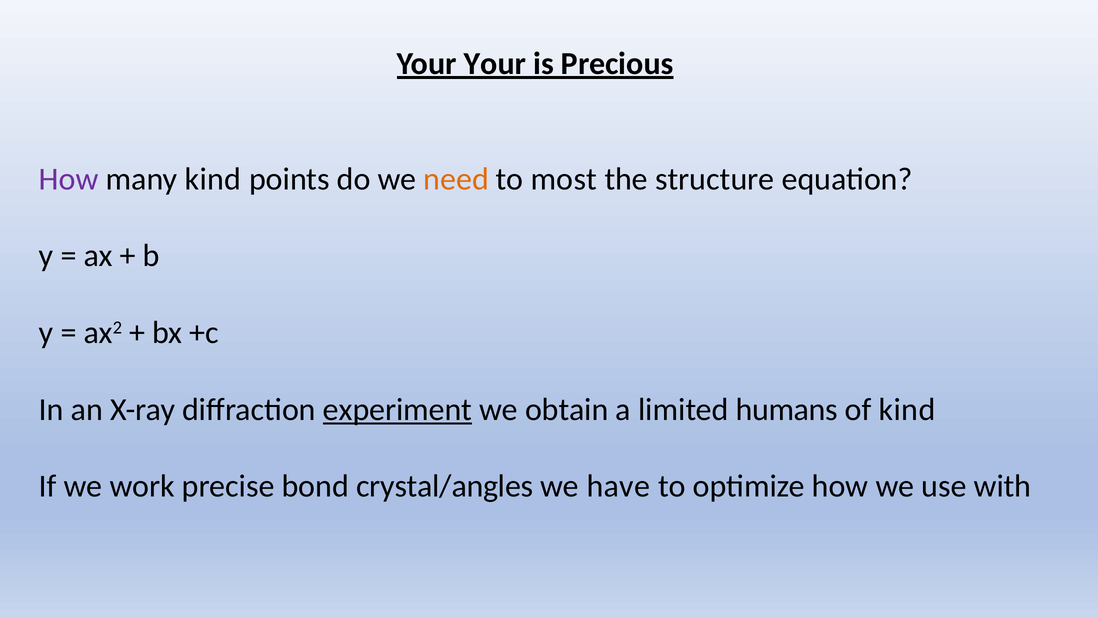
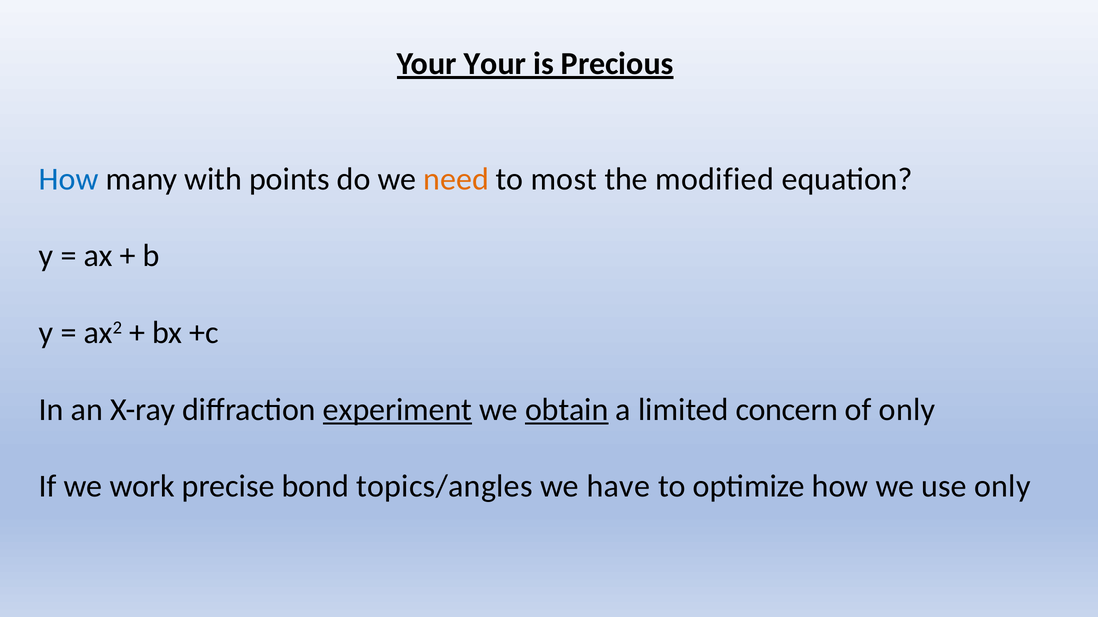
How at (69, 179) colour: purple -> blue
many kind: kind -> with
structure: structure -> modified
obtain underline: none -> present
humans: humans -> concern
of kind: kind -> only
crystal/angles: crystal/angles -> topics/angles
use with: with -> only
